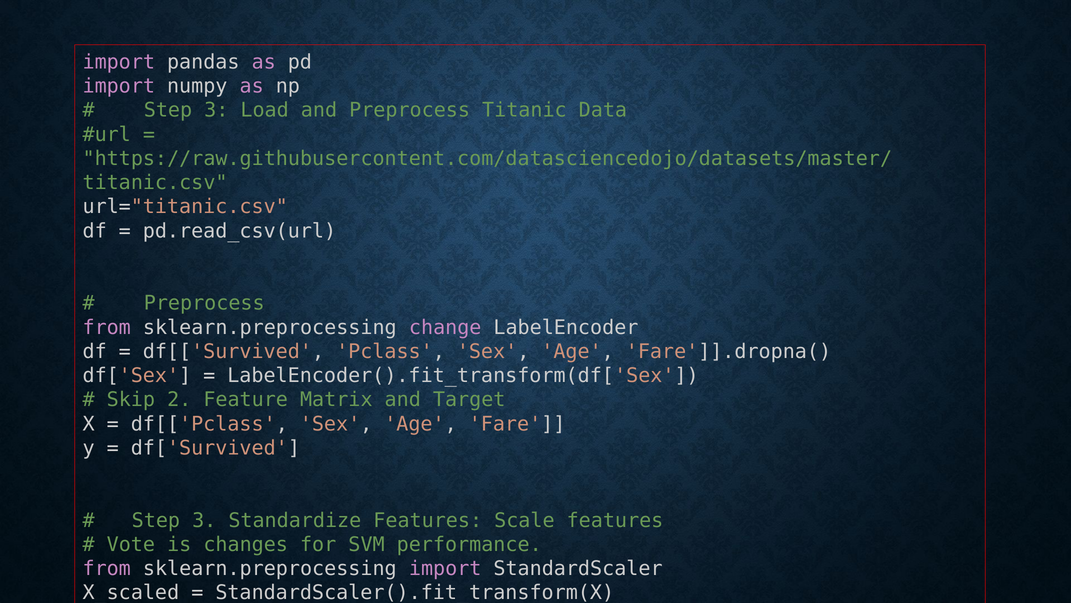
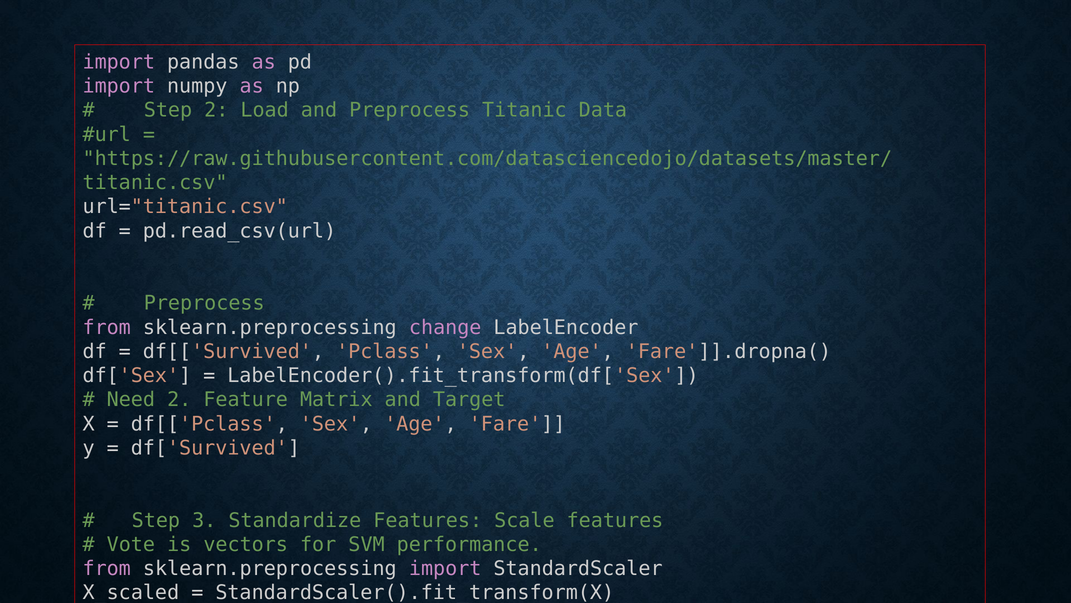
3 at (216, 110): 3 -> 2
Skip: Skip -> Need
changes: changes -> vectors
